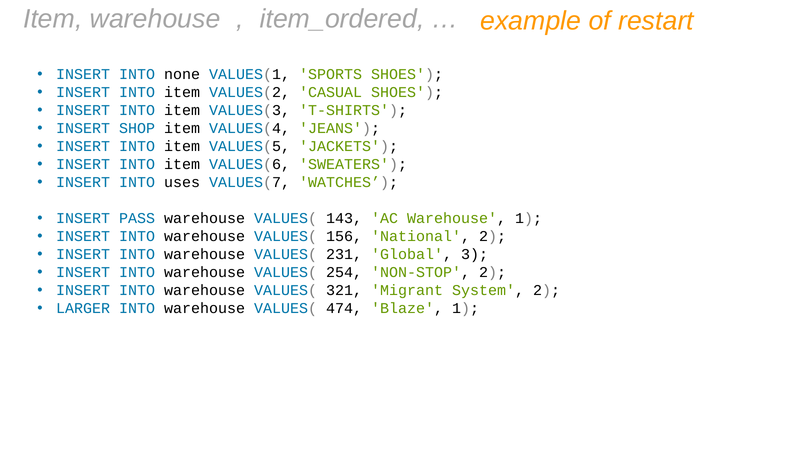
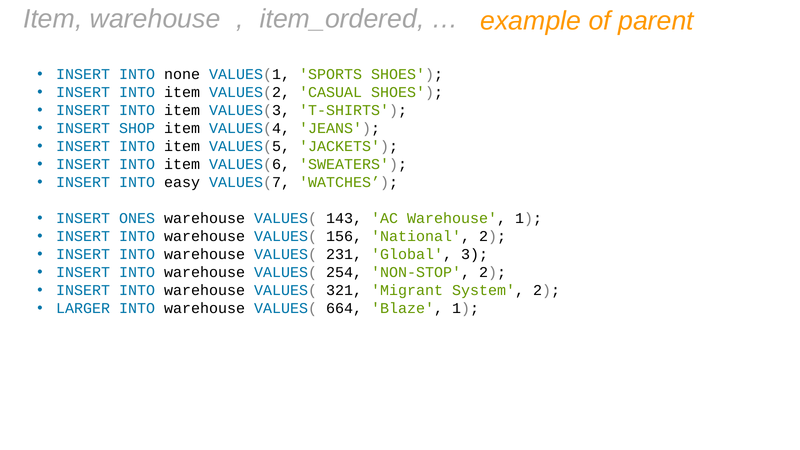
restart: restart -> parent
uses: uses -> easy
PASS: PASS -> ONES
474: 474 -> 664
